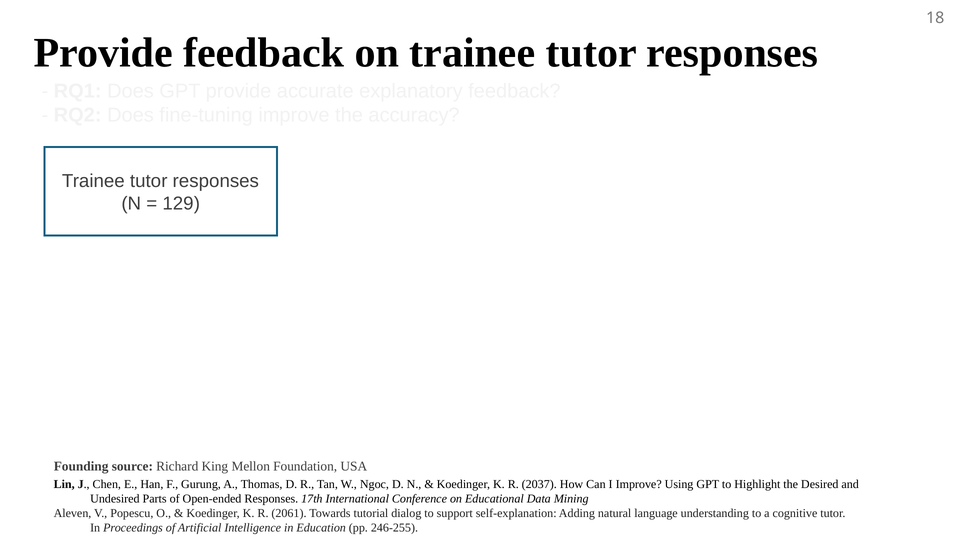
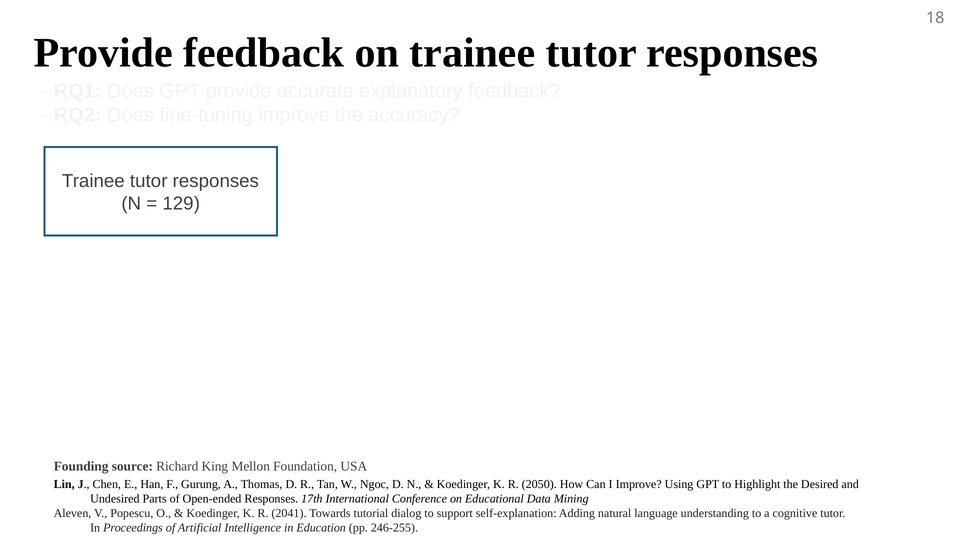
2037: 2037 -> 2050
2061: 2061 -> 2041
